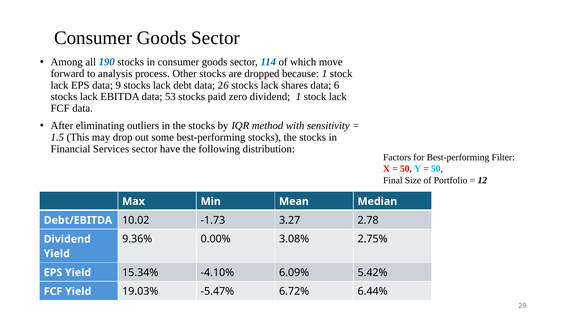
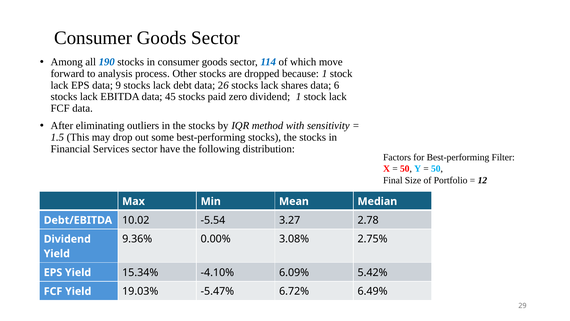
53: 53 -> 45
-1.73: -1.73 -> -5.54
6.44%: 6.44% -> 6.49%
